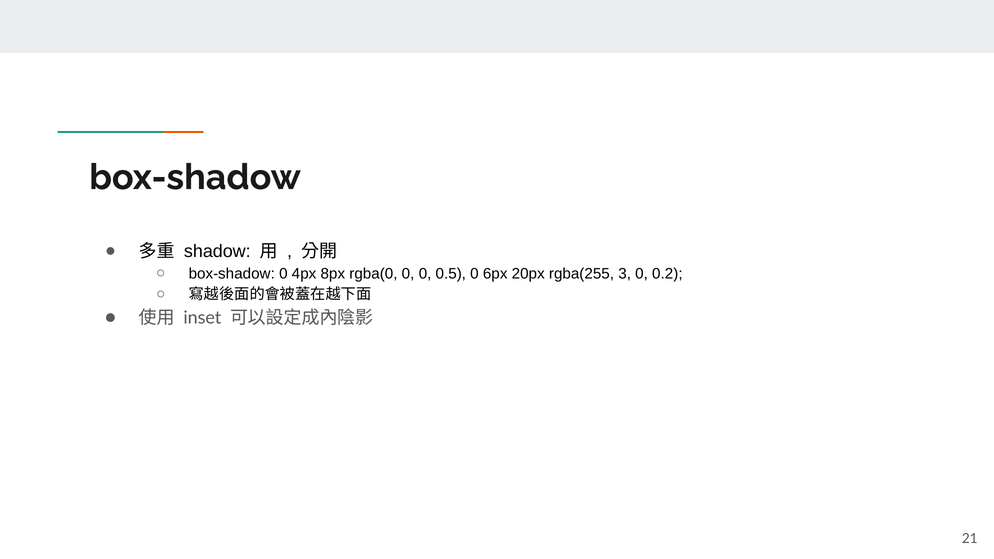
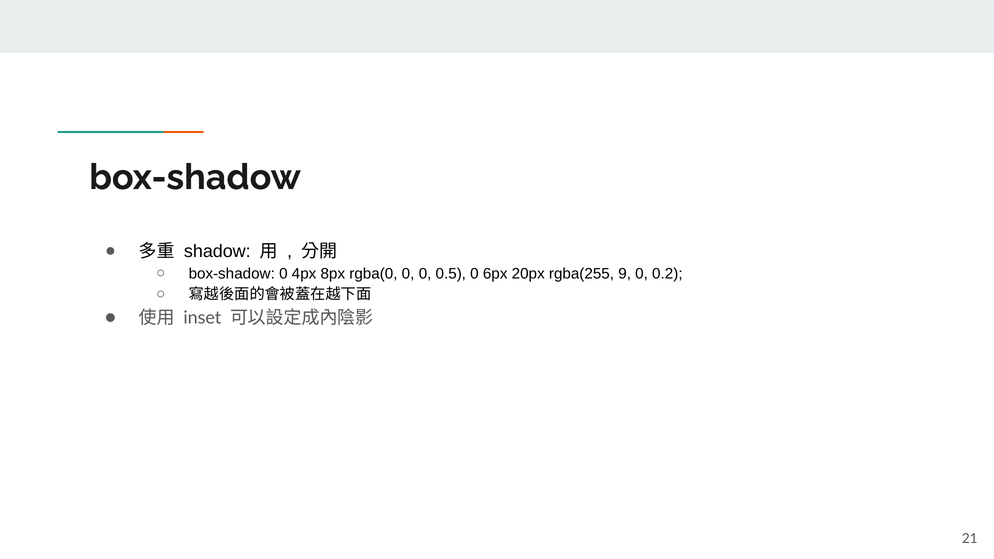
3: 3 -> 9
